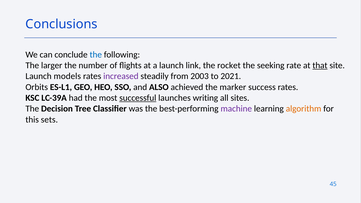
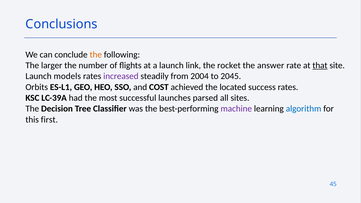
the at (96, 55) colour: blue -> orange
seeking: seeking -> answer
2003: 2003 -> 2004
2021: 2021 -> 2045
ALSO: ALSO -> COST
marker: marker -> located
successful underline: present -> none
writing: writing -> parsed
algorithm colour: orange -> blue
sets: sets -> first
